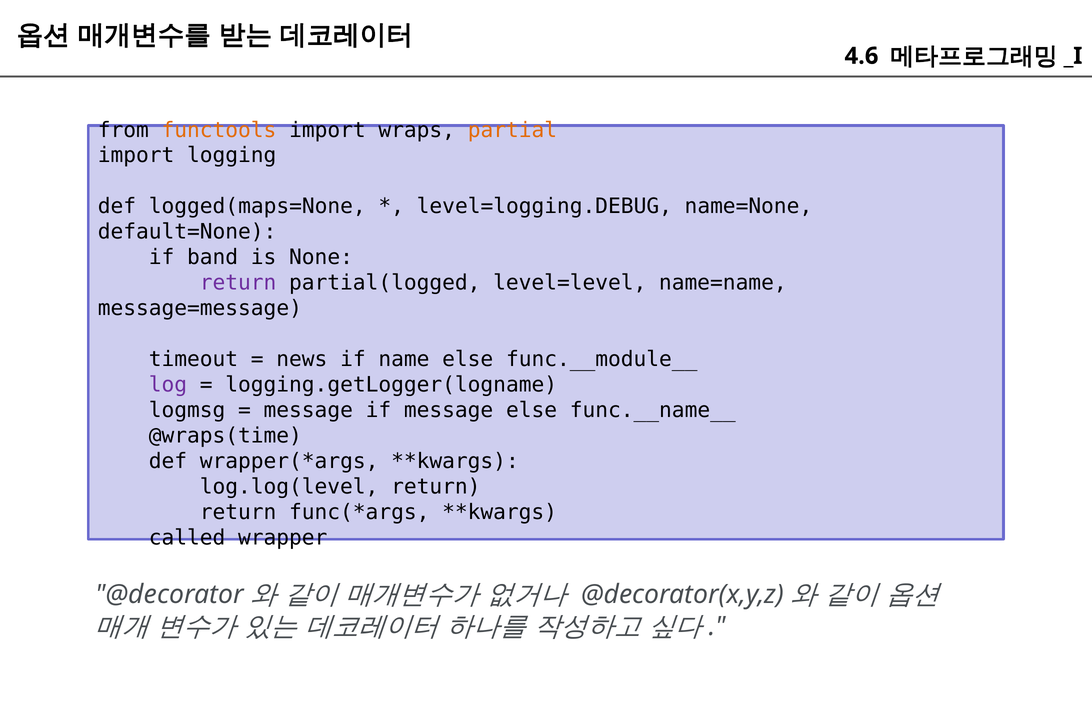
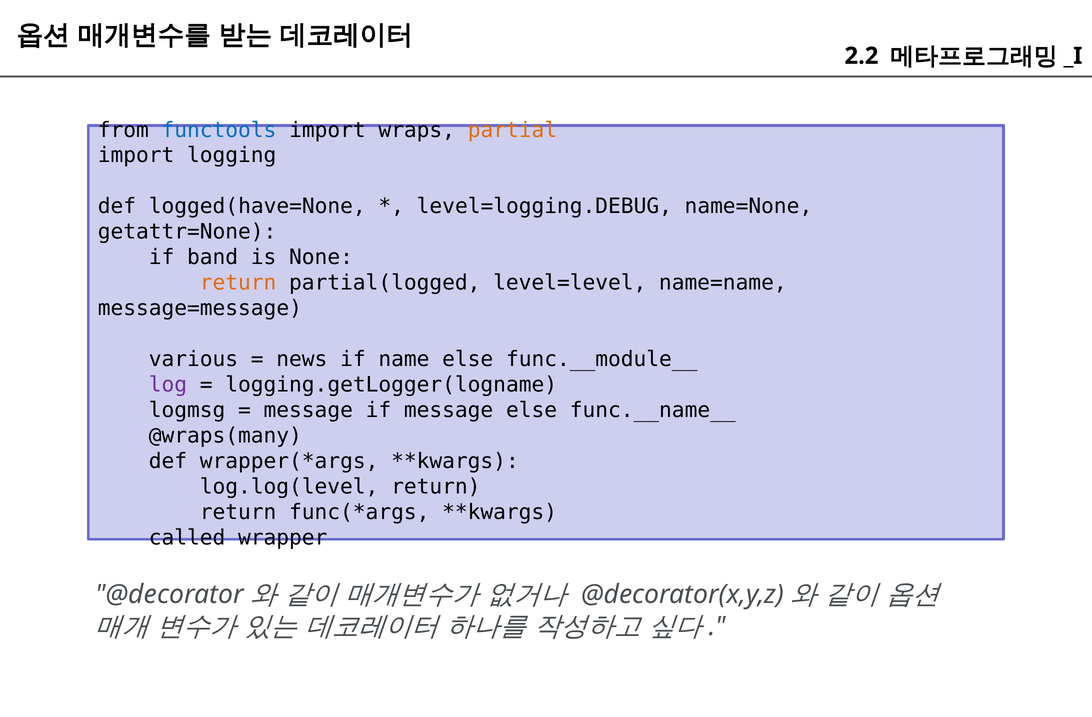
4.6: 4.6 -> 2.2
functools colour: orange -> blue
logged(maps=None: logged(maps=None -> logged(have=None
default=None: default=None -> getattr=None
return at (238, 283) colour: purple -> orange
timeout: timeout -> various
@wraps(time: @wraps(time -> @wraps(many
